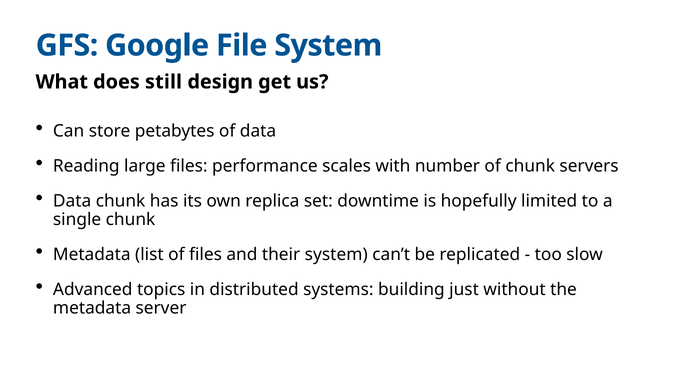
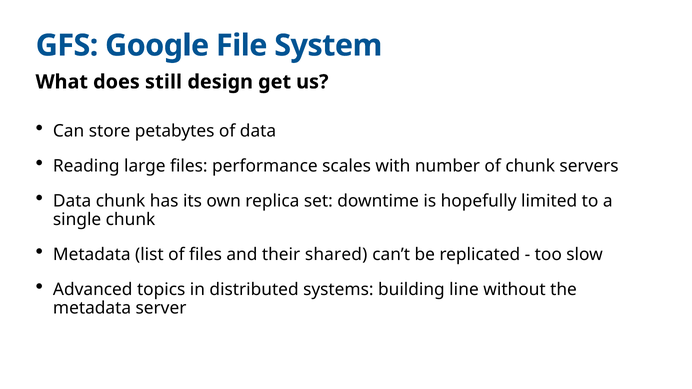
their system: system -> shared
just: just -> line
